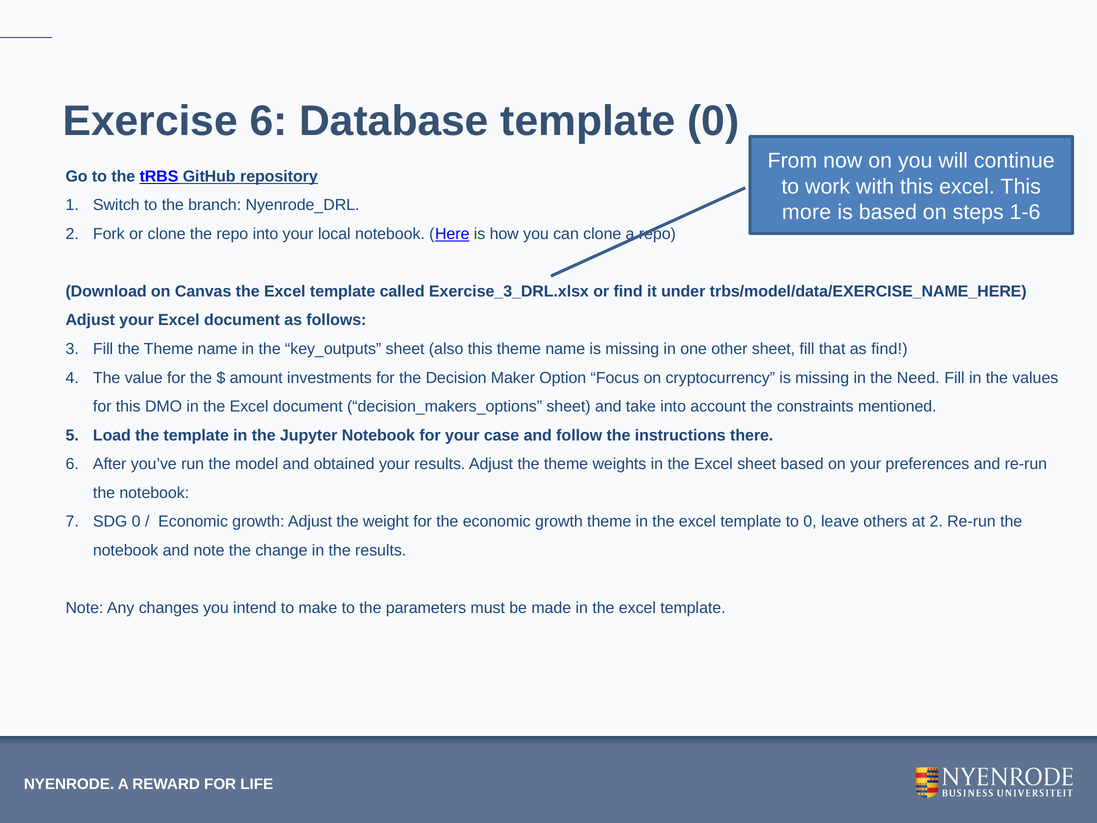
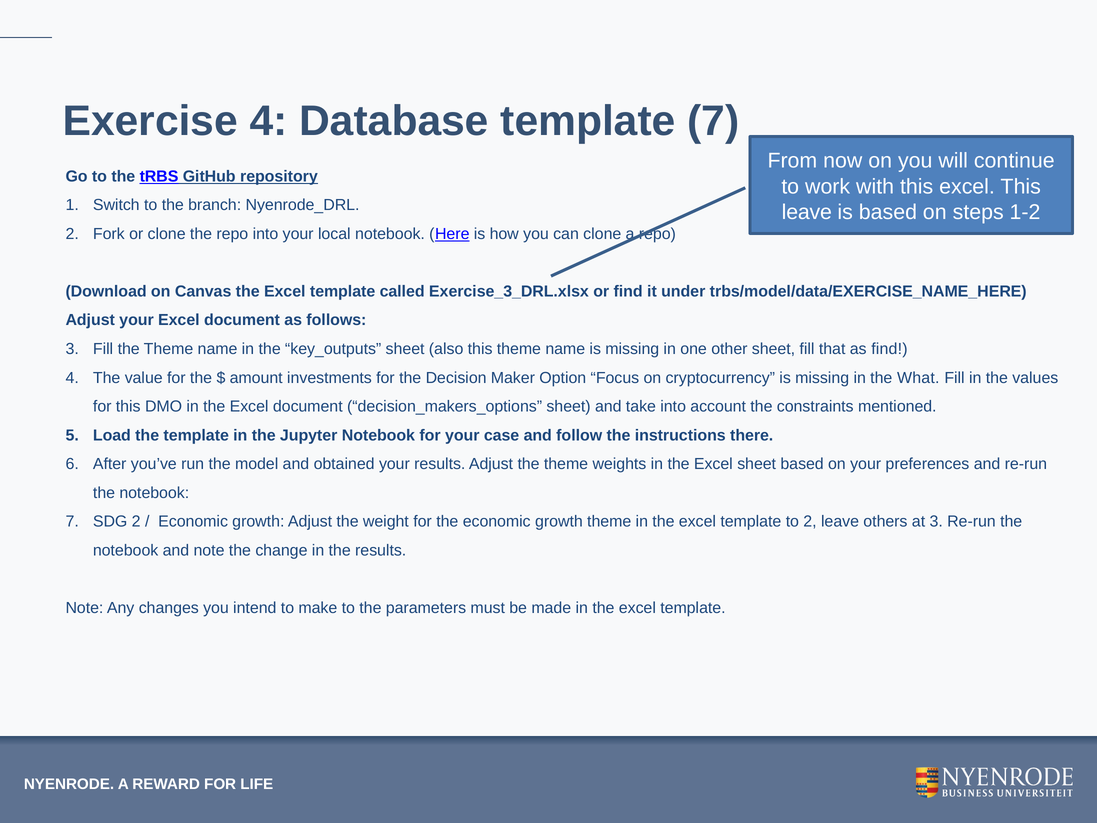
Exercise 6: 6 -> 4
template 0: 0 -> 7
more at (807, 212): more -> leave
1-6: 1-6 -> 1-2
Need: Need -> What
SDG 0: 0 -> 2
to 0: 0 -> 2
at 2: 2 -> 3
